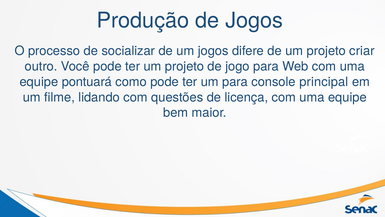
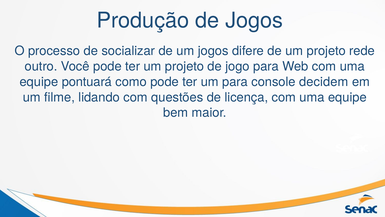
criar: criar -> rede
principal: principal -> decidem
